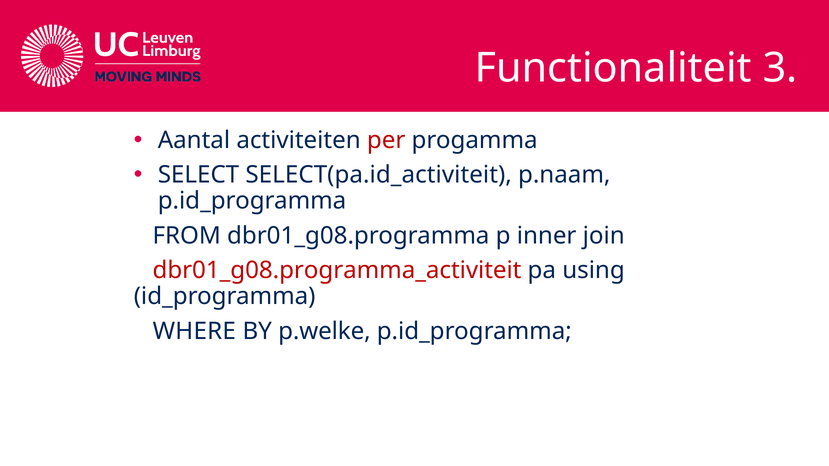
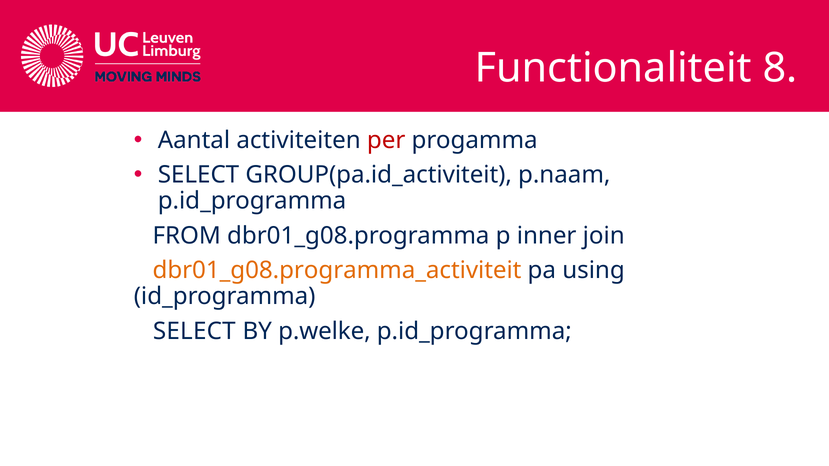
3: 3 -> 8
SELECT(pa.id_activiteit: SELECT(pa.id_activiteit -> GROUP(pa.id_activiteit
dbr01_g08.programma_activiteit colour: red -> orange
WHERE at (194, 331): WHERE -> SELECT
